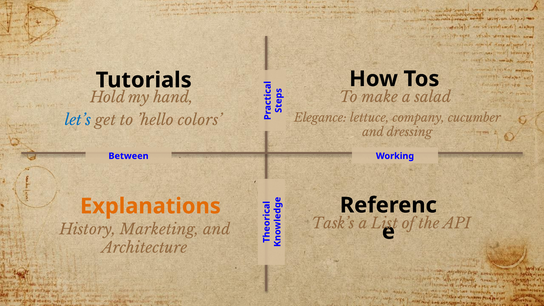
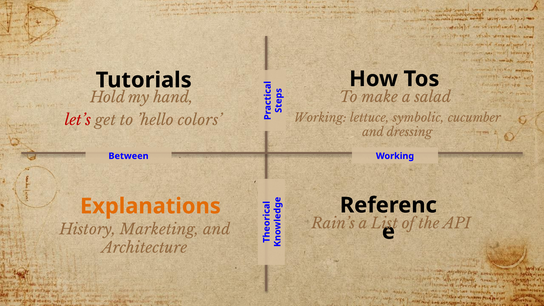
Elegance at (320, 118): Elegance -> Working
company: company -> symbolic
let’s colour: blue -> red
Task’s: Task’s -> Rain’s
